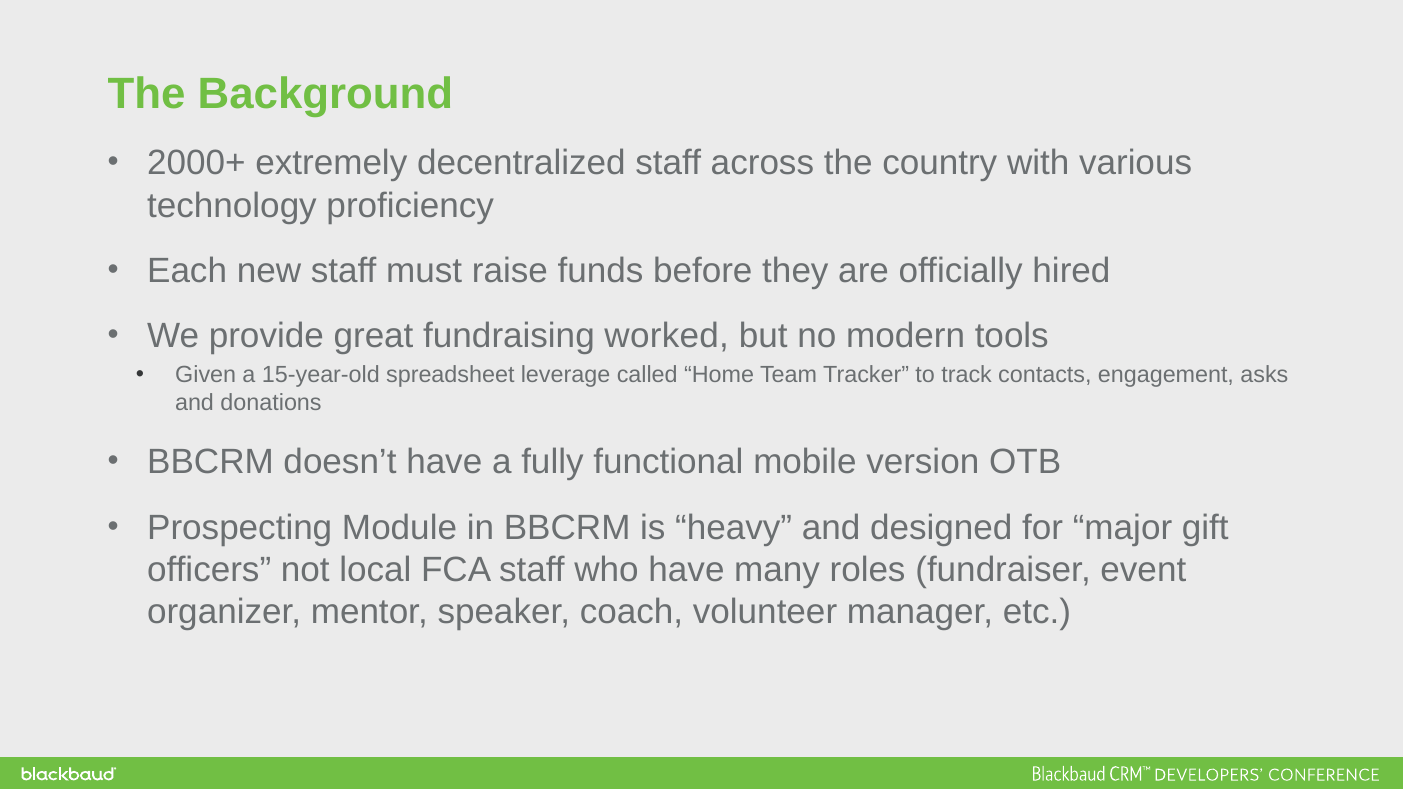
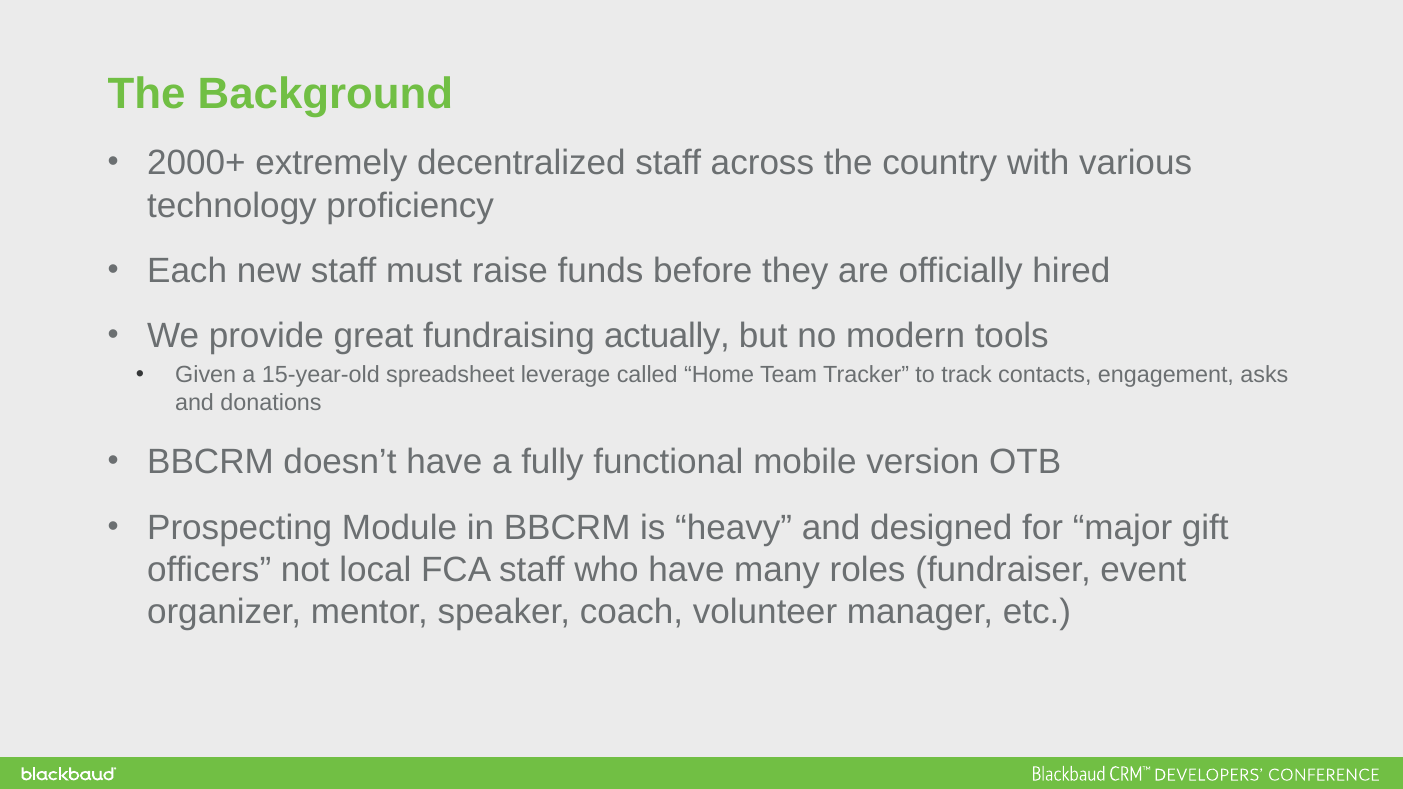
worked: worked -> actually
